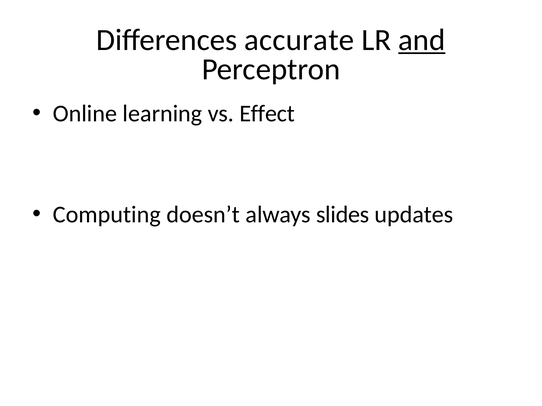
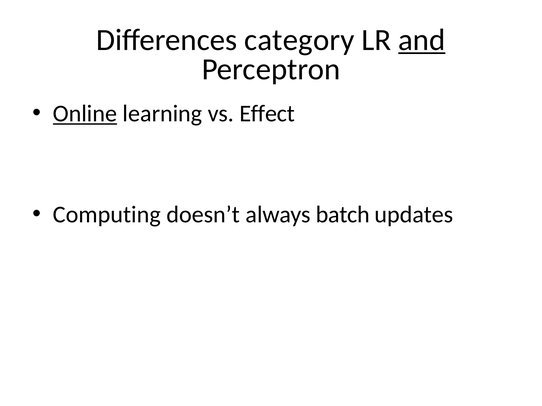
accurate: accurate -> category
Online underline: none -> present
slides: slides -> batch
